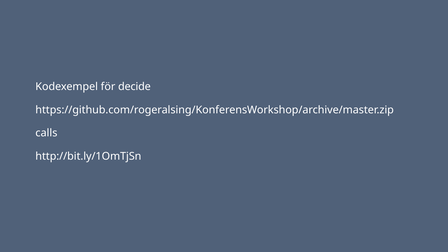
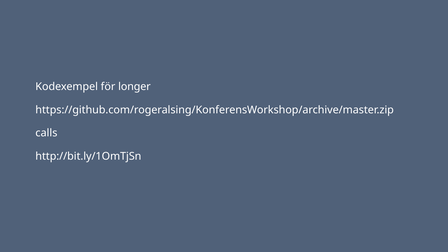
decide: decide -> longer
